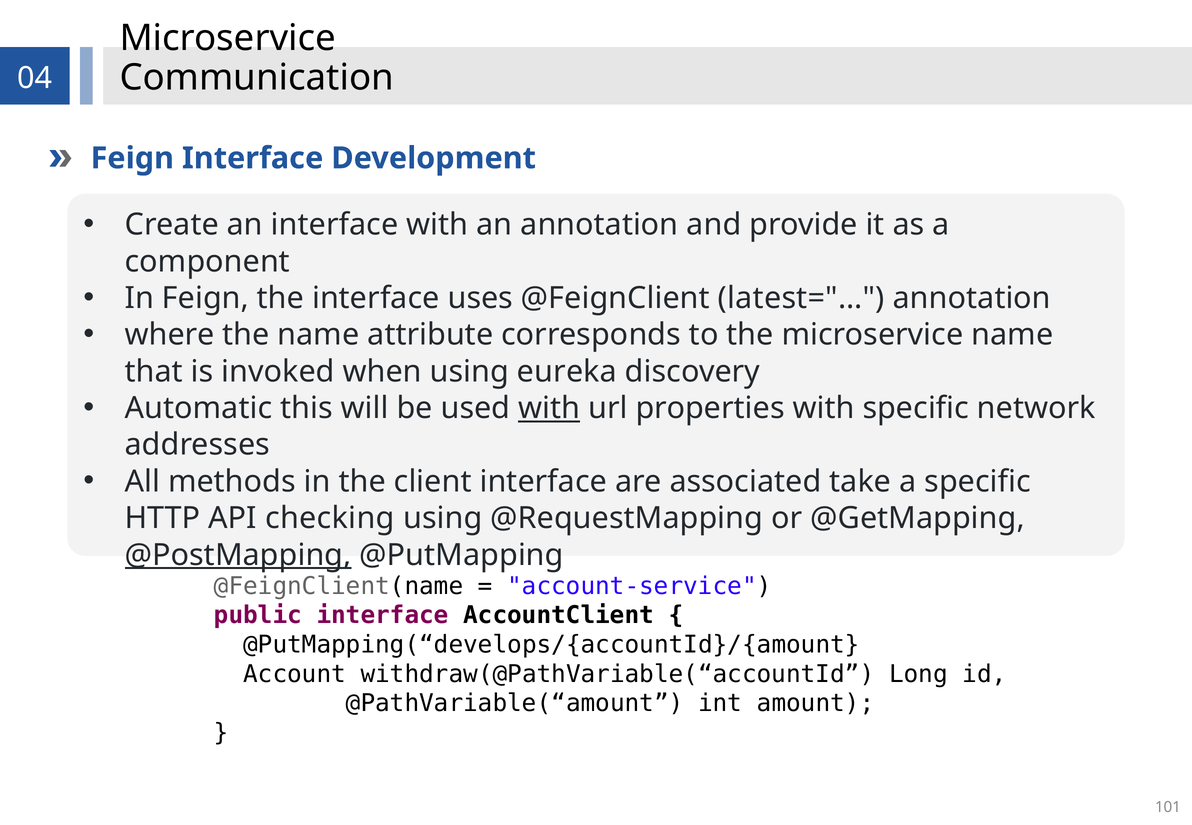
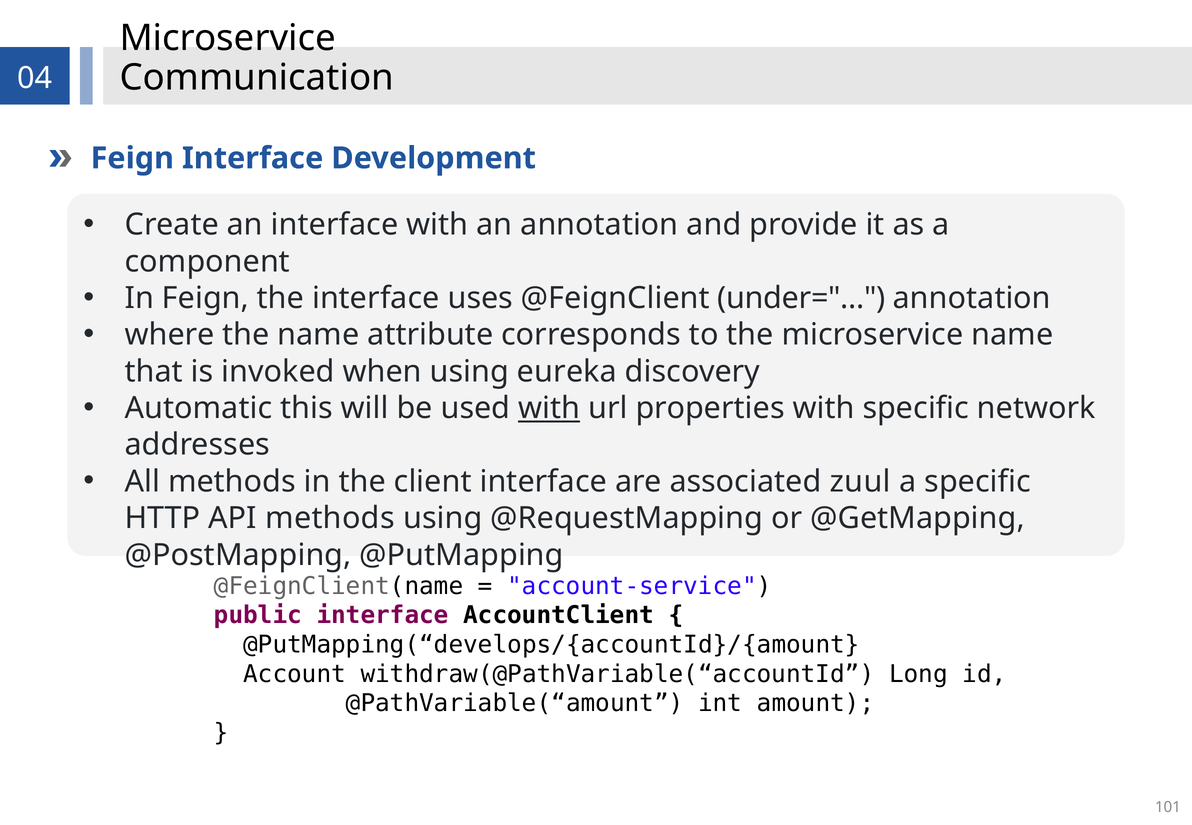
latest="…: latest="… -> under="…
take: take -> zuul
API checking: checking -> methods
@PostMapping underline: present -> none
